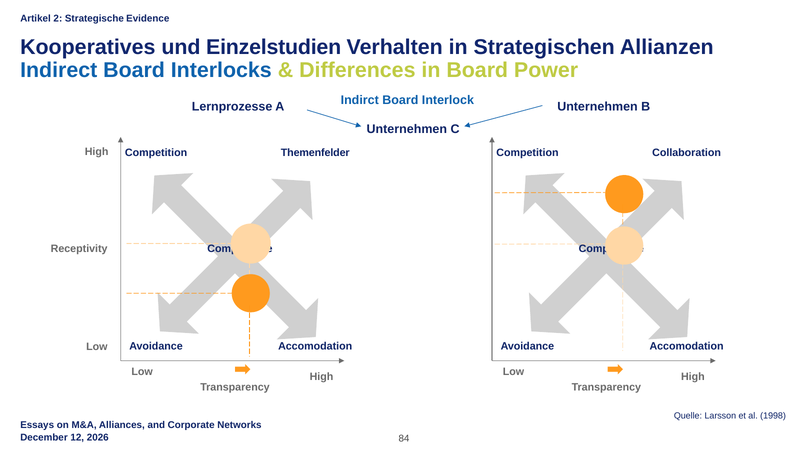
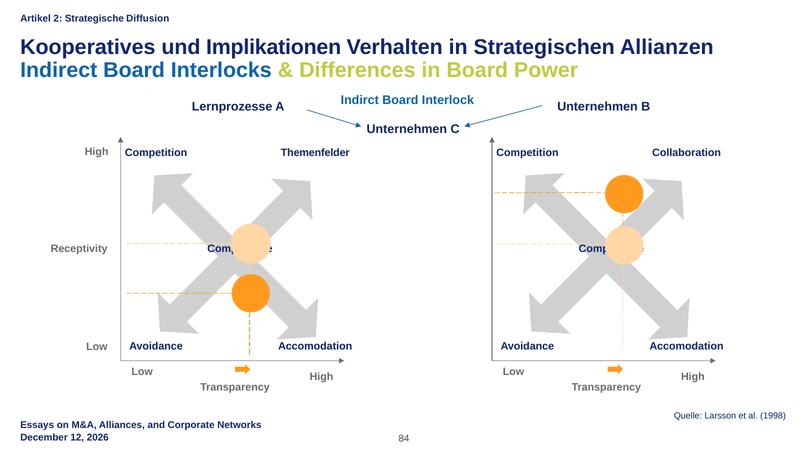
Evidence: Evidence -> Diffusion
Einzelstudien: Einzelstudien -> Implikationen
